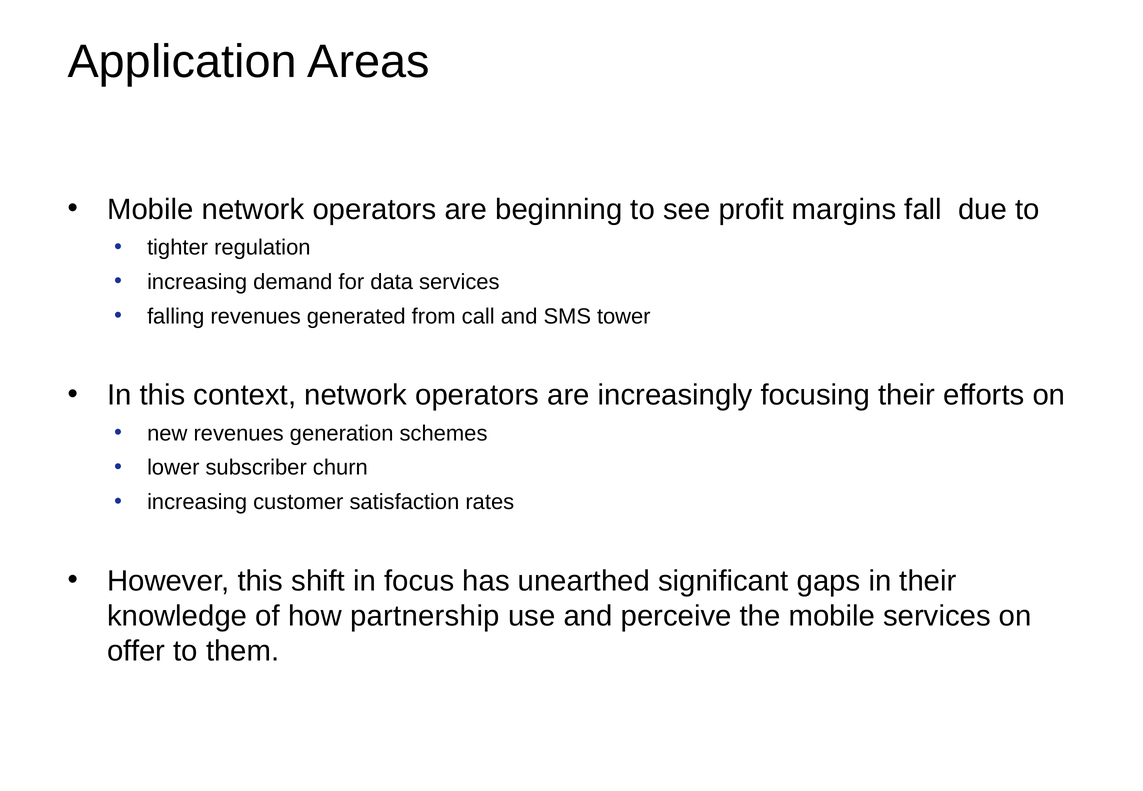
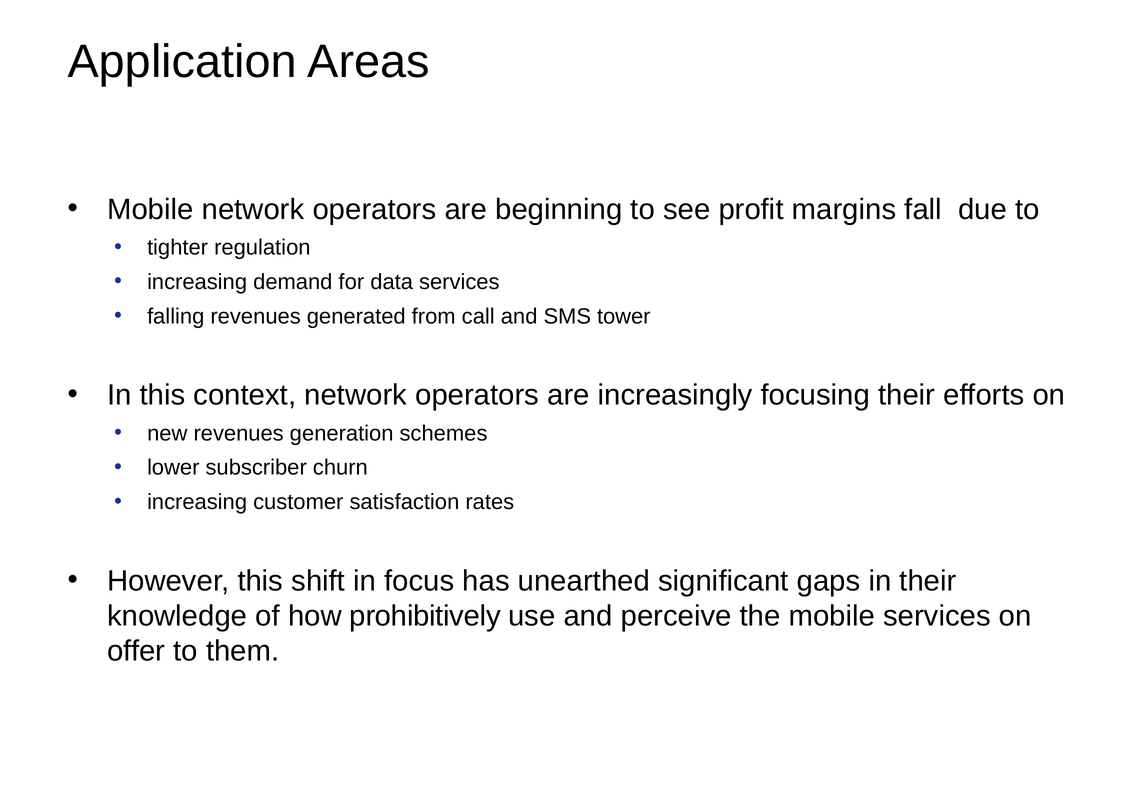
partnership: partnership -> prohibitively
